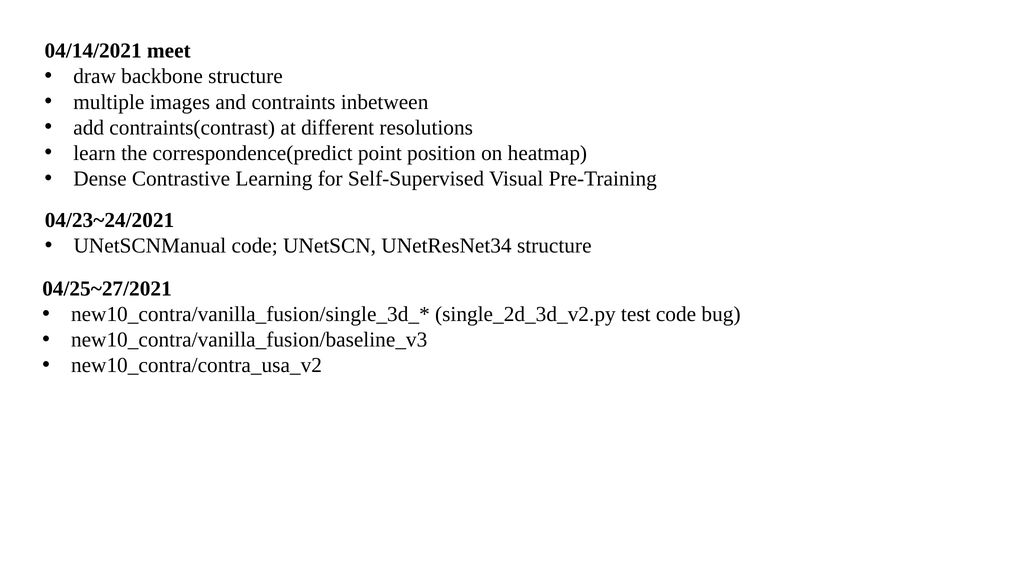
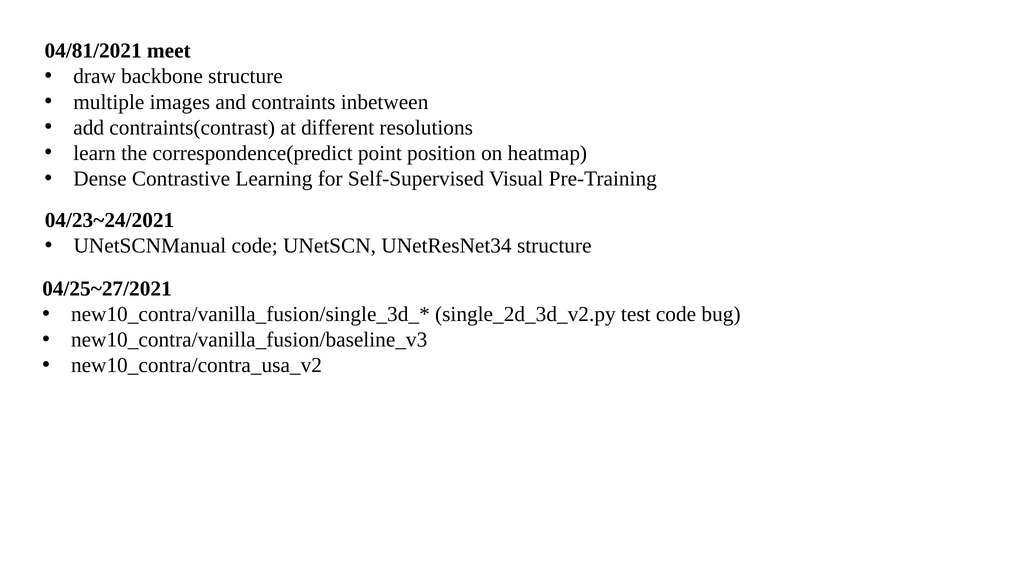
04/14/2021: 04/14/2021 -> 04/81/2021
